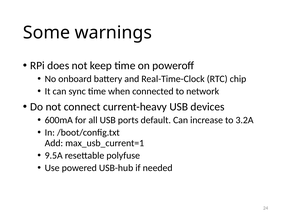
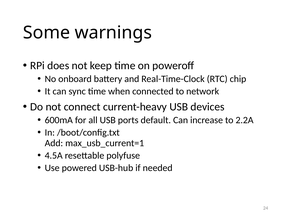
3.2A: 3.2A -> 2.2A
9.5A: 9.5A -> 4.5A
